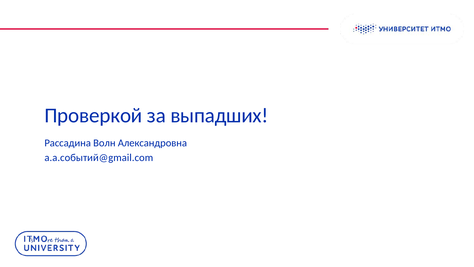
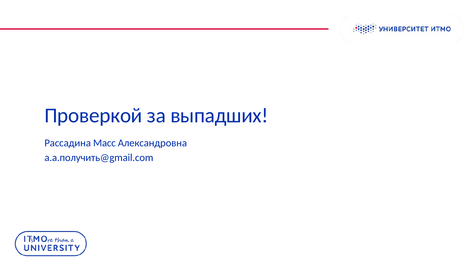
Волн: Волн -> Масс
a.a.событий@gmail.com: a.a.событий@gmail.com -> a.a.получить@gmail.com
